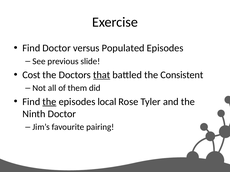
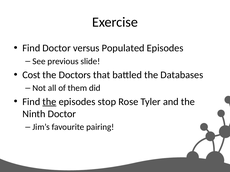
that underline: present -> none
Consistent: Consistent -> Databases
local: local -> stop
